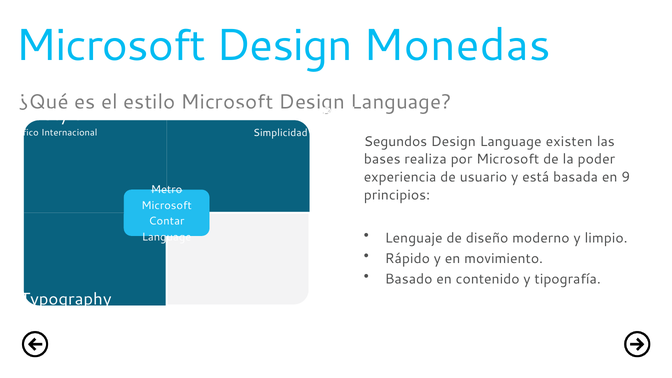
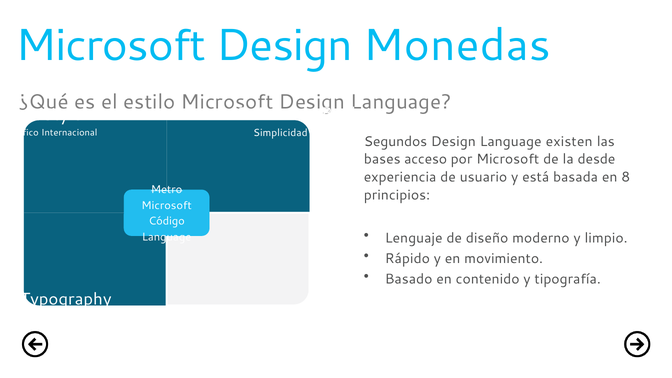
realiza: realiza -> acceso
poder: poder -> desde
9: 9 -> 8
Contar: Contar -> Código
